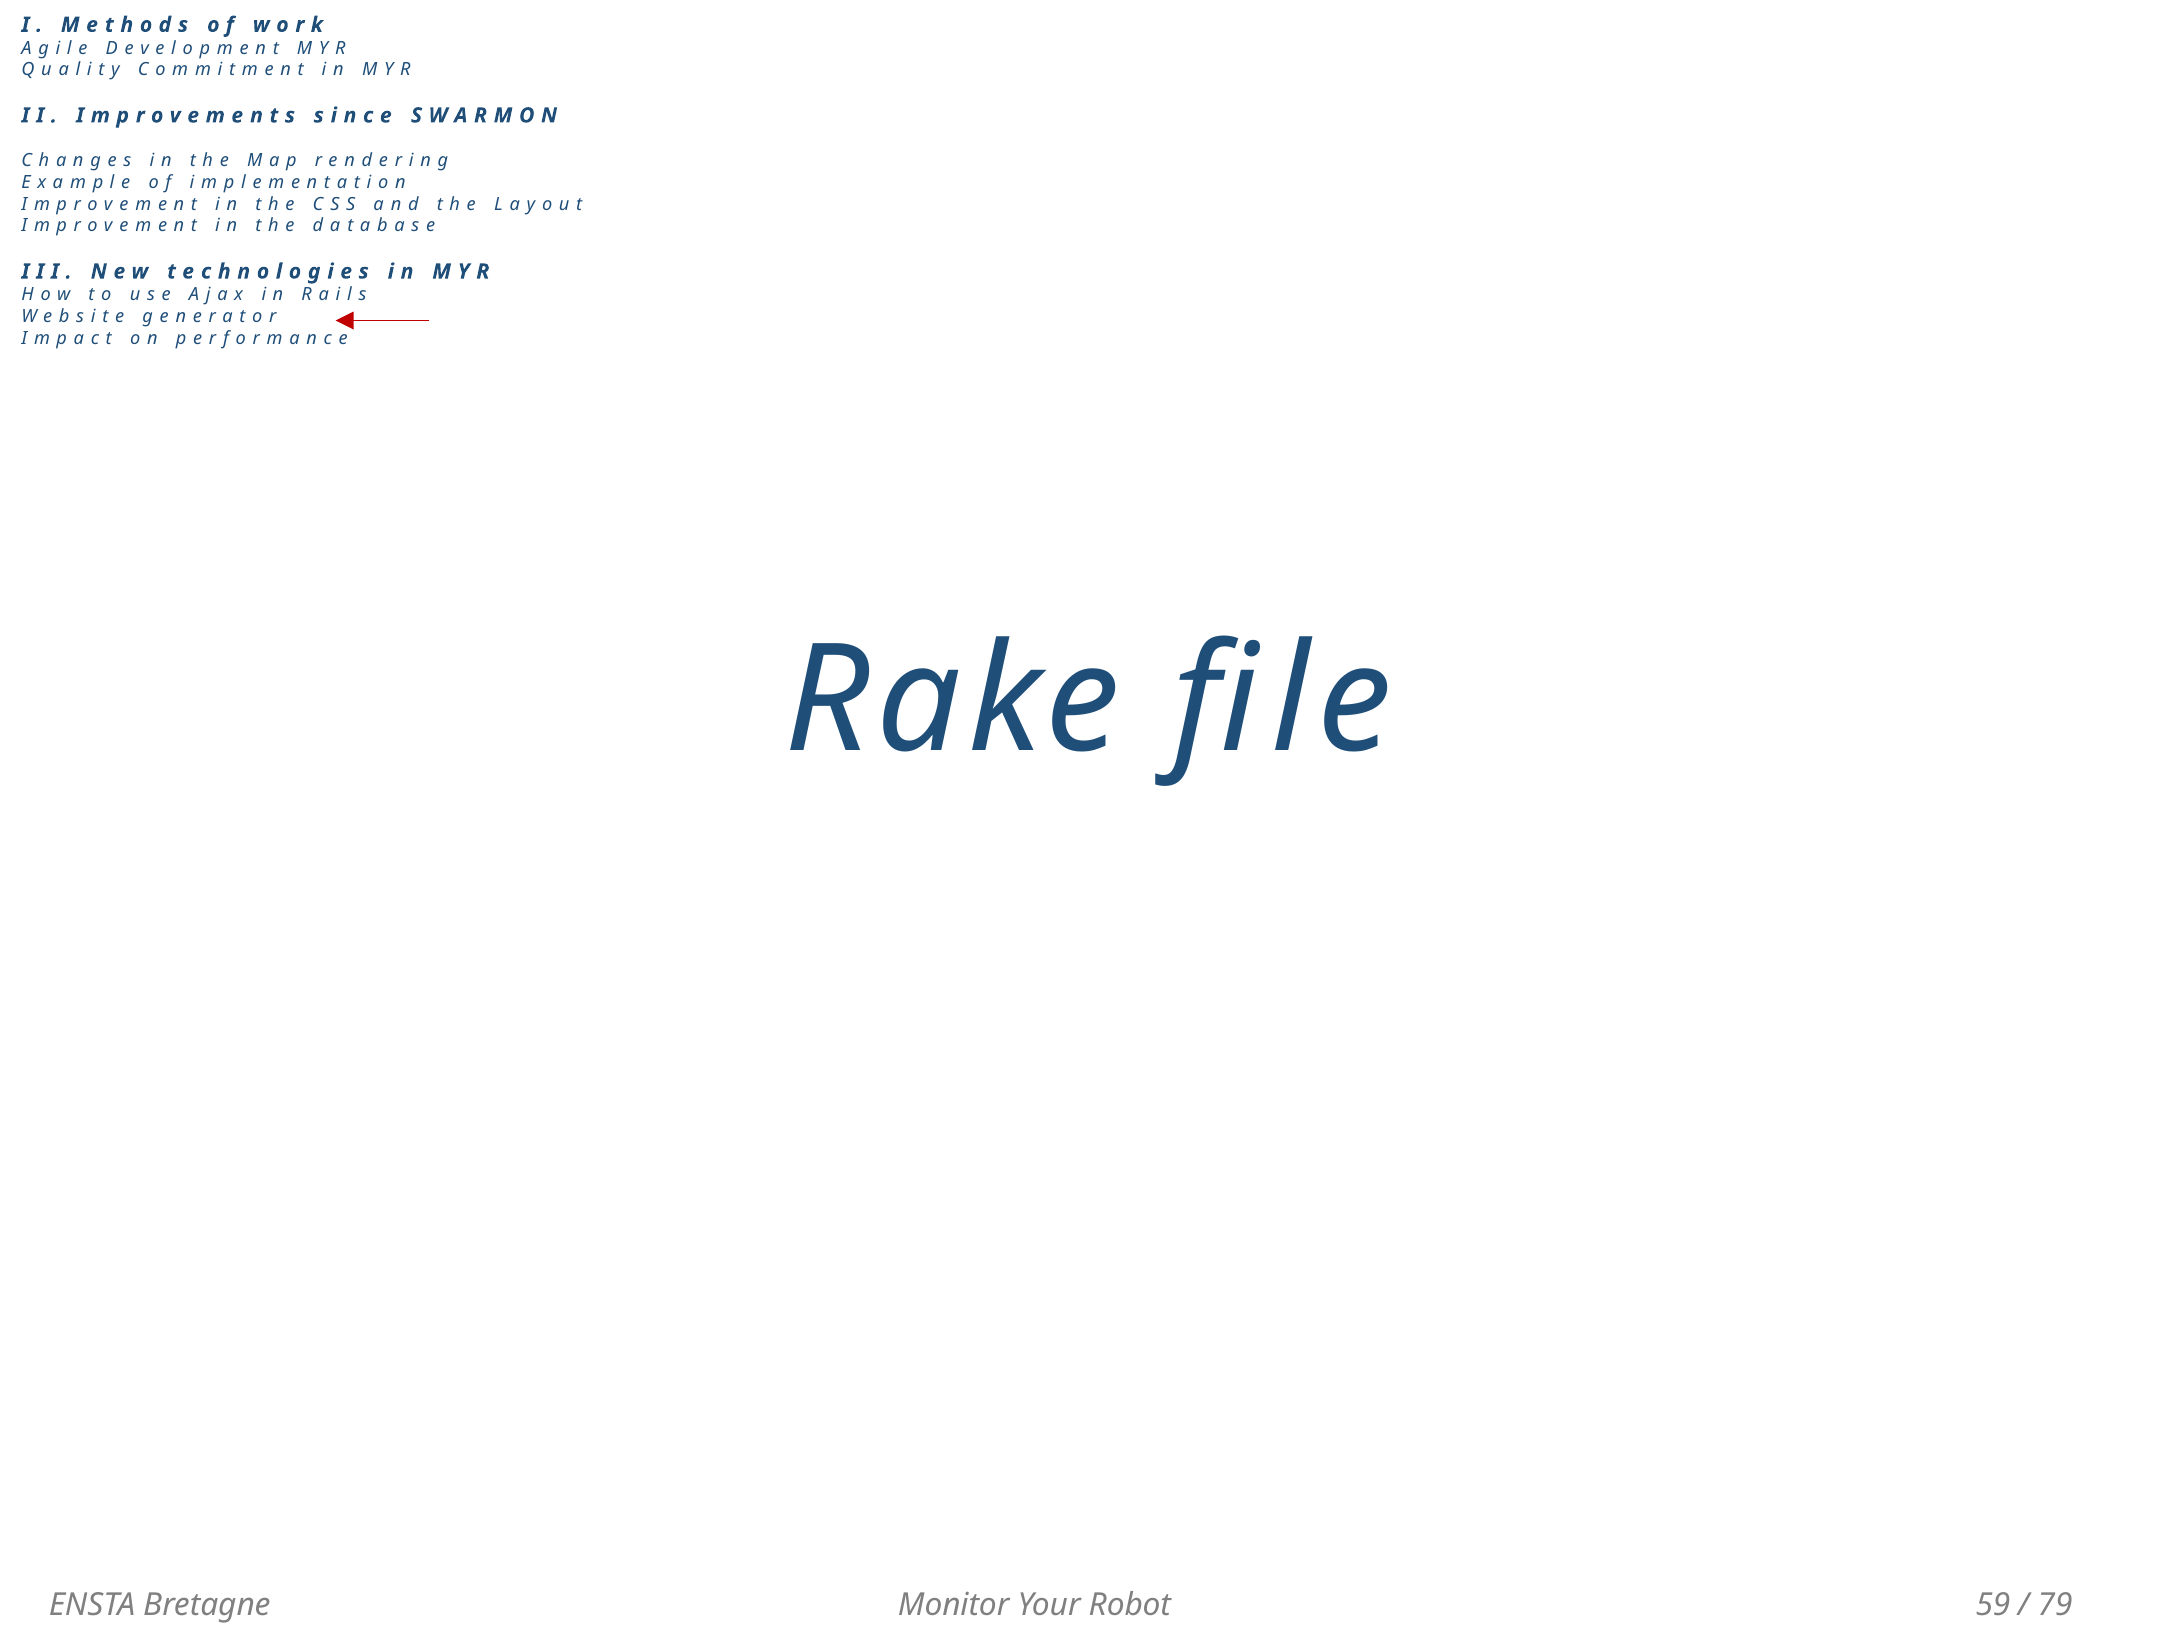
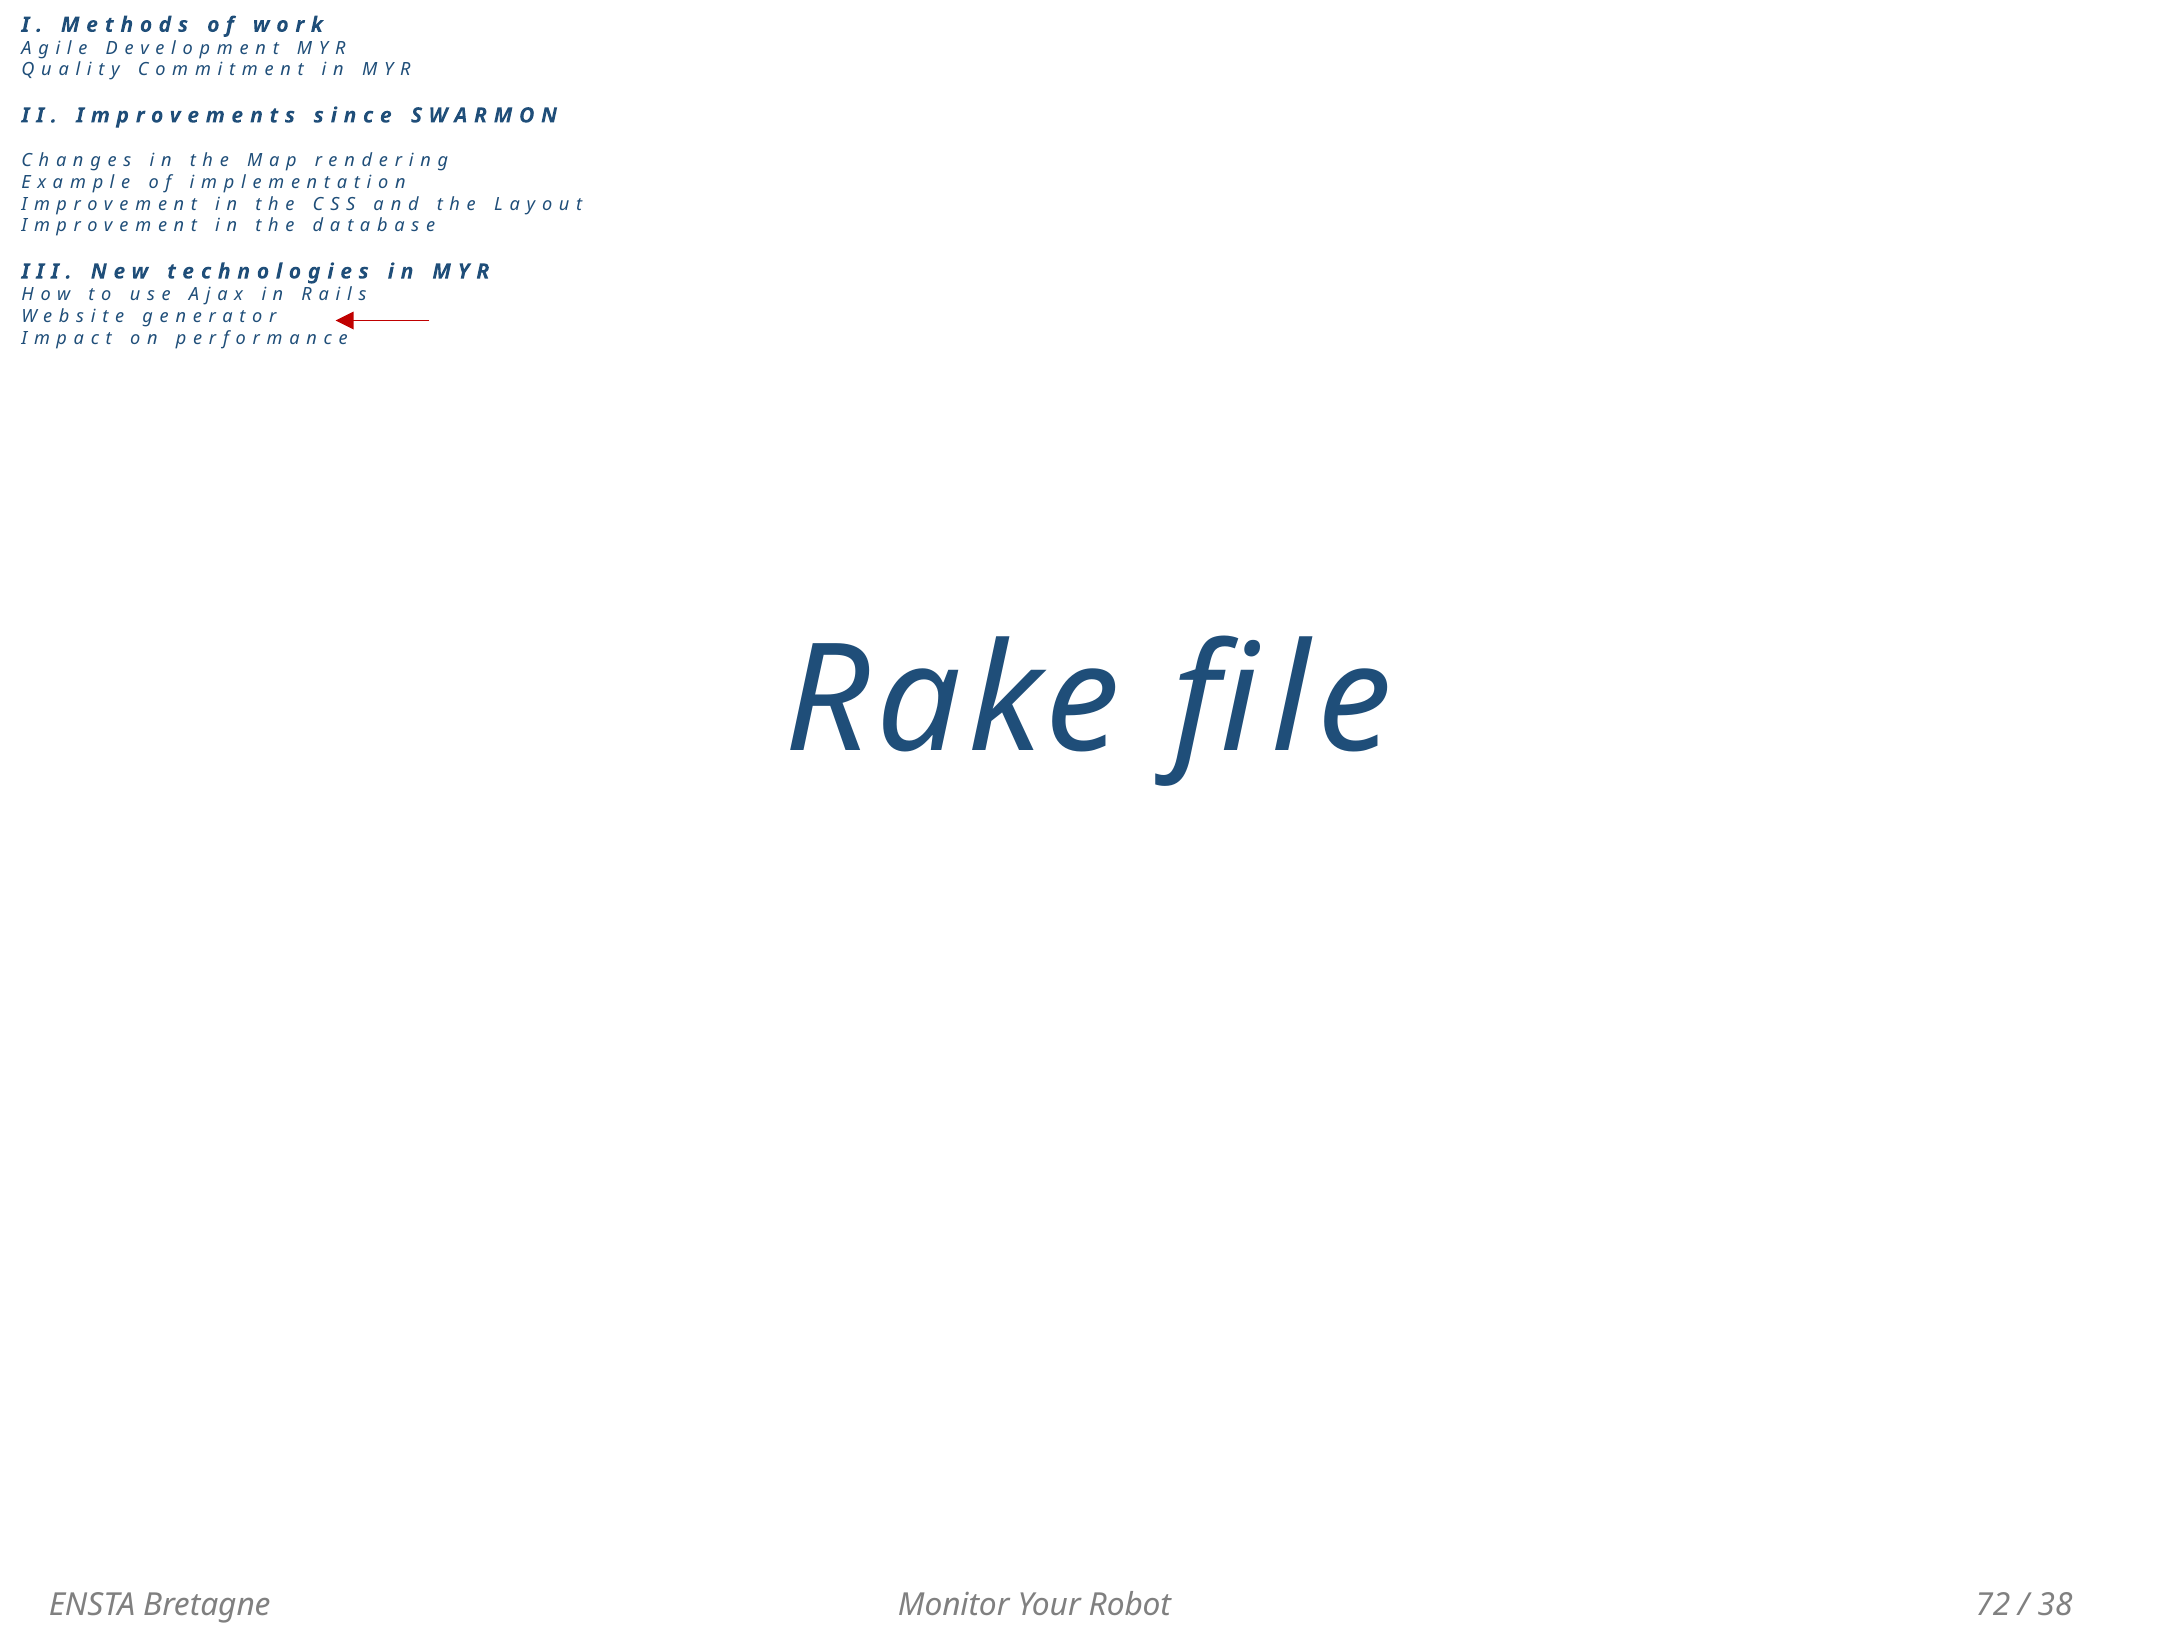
59: 59 -> 72
79: 79 -> 38
